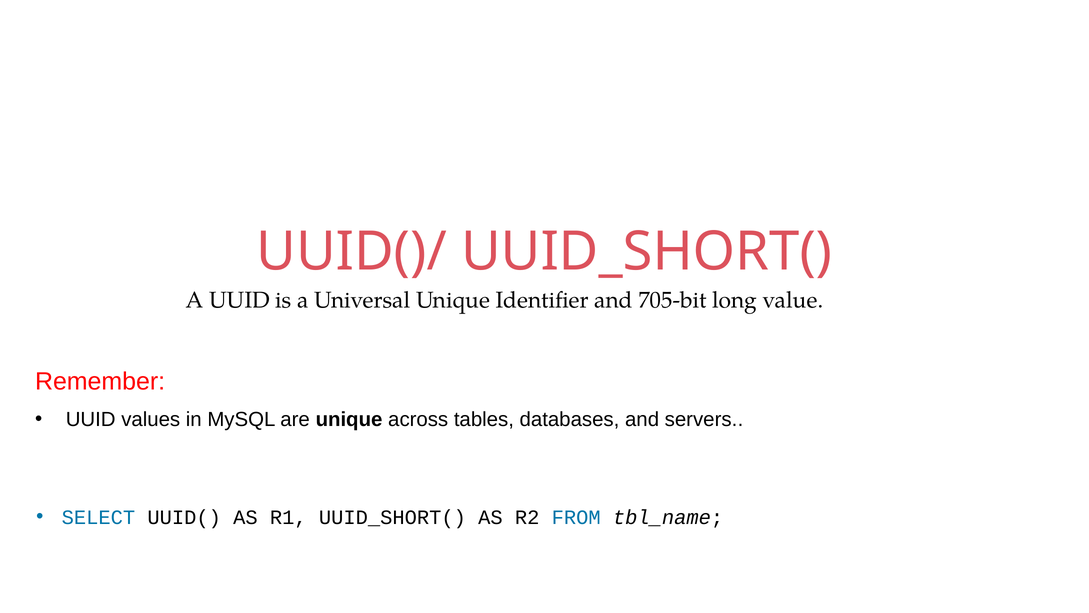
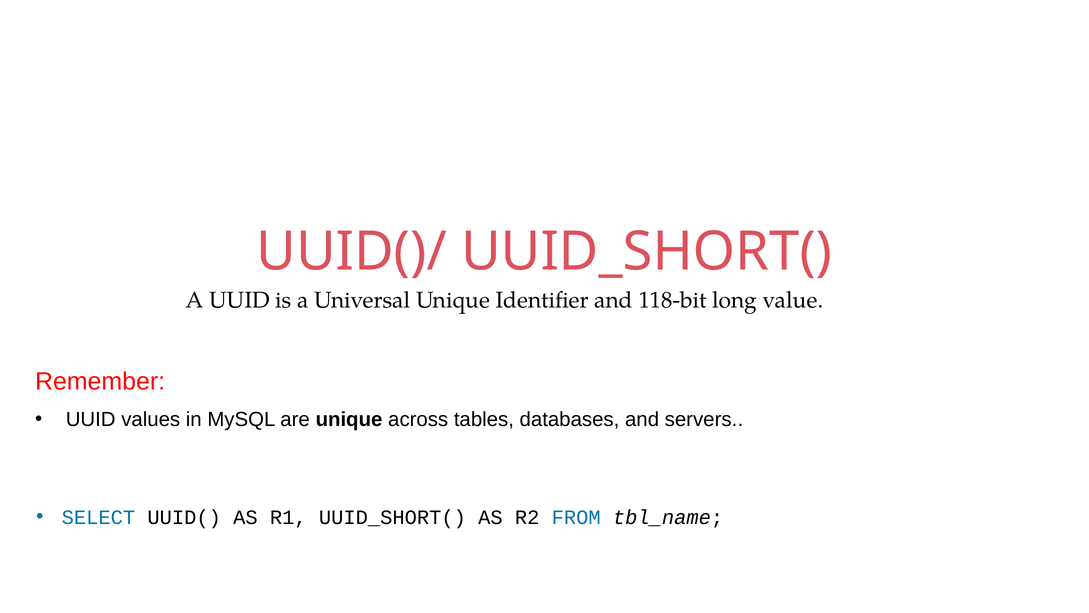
705-bit: 705-bit -> 118-bit
